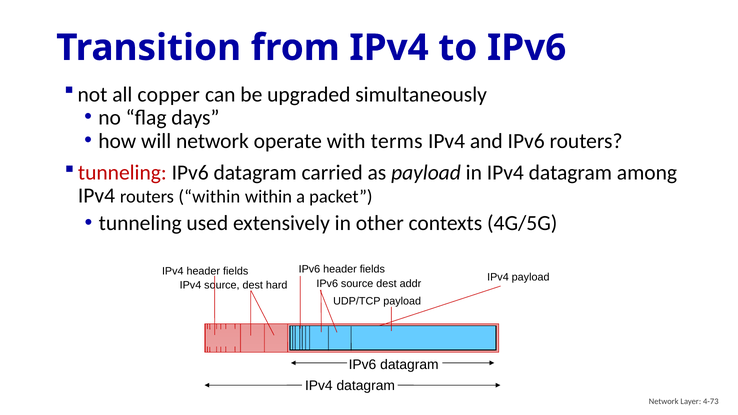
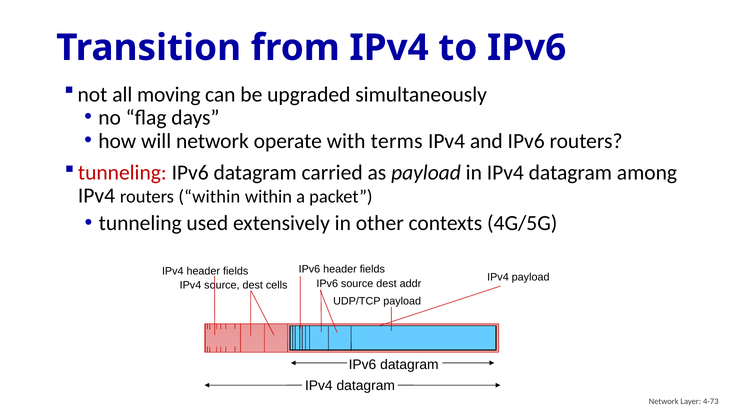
copper: copper -> moving
hard: hard -> cells
